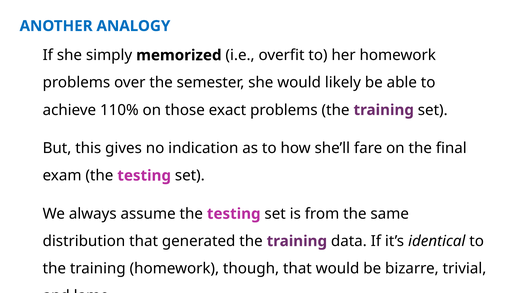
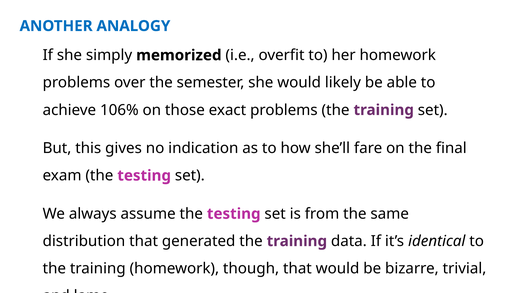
110%: 110% -> 106%
